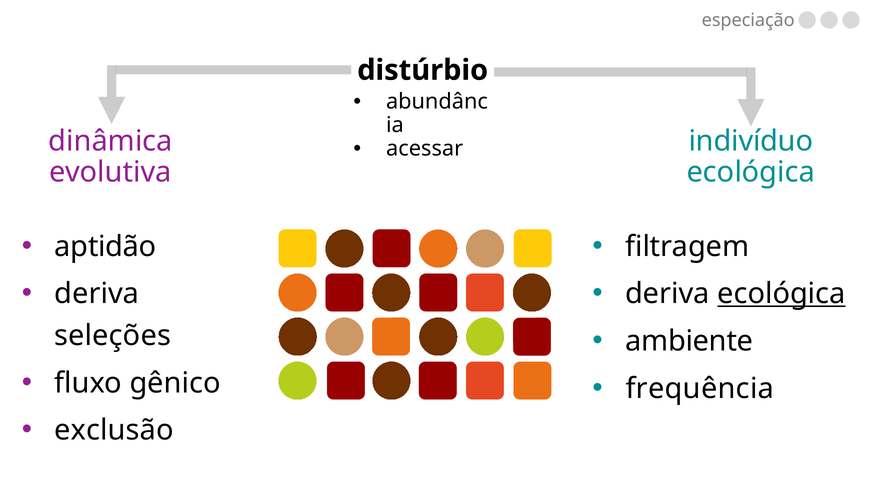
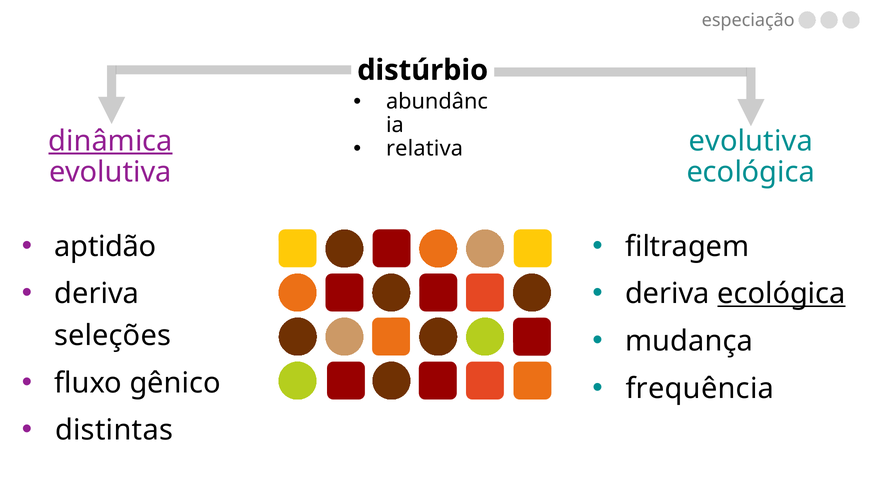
dinâmica underline: none -> present
indivíduo at (751, 141): indivíduo -> evolutiva
acessar: acessar -> relativa
ambiente: ambiente -> mudança
exclusão: exclusão -> distintas
